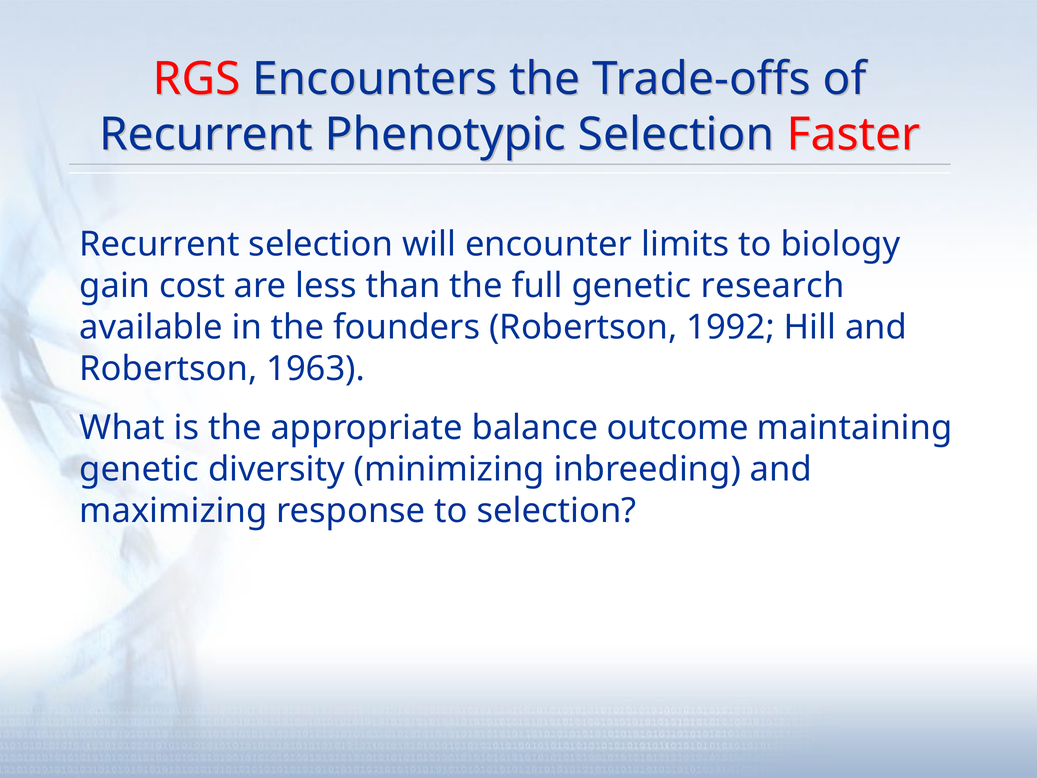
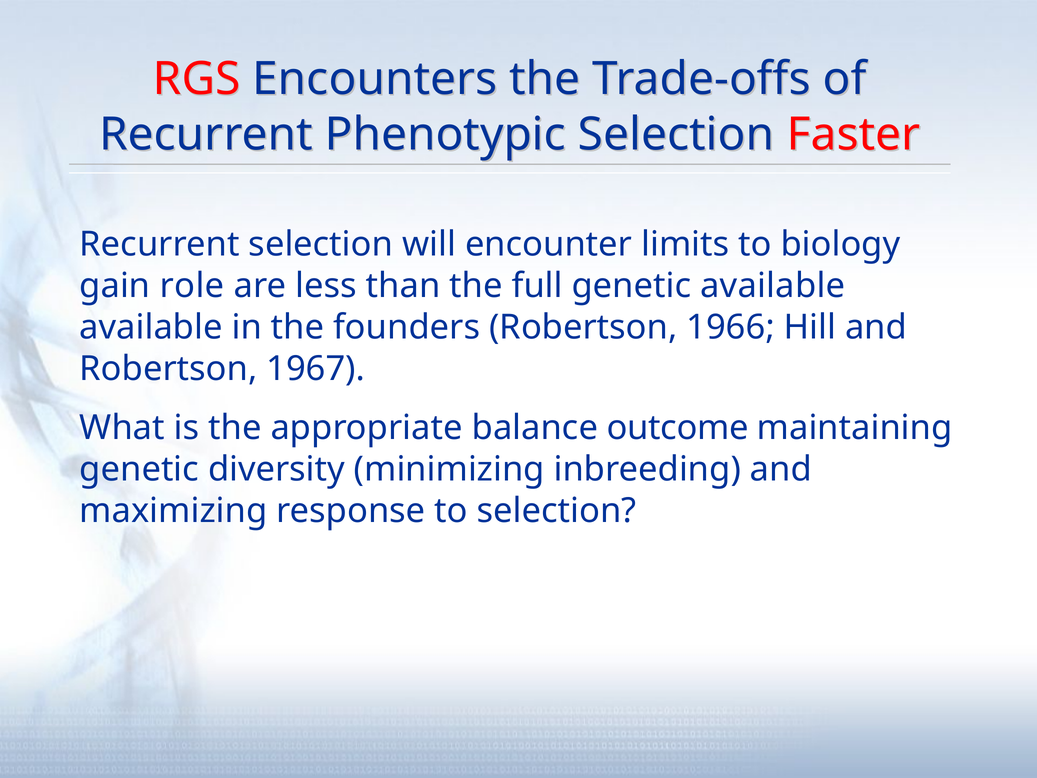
cost: cost -> role
genetic research: research -> available
1992: 1992 -> 1966
1963: 1963 -> 1967
